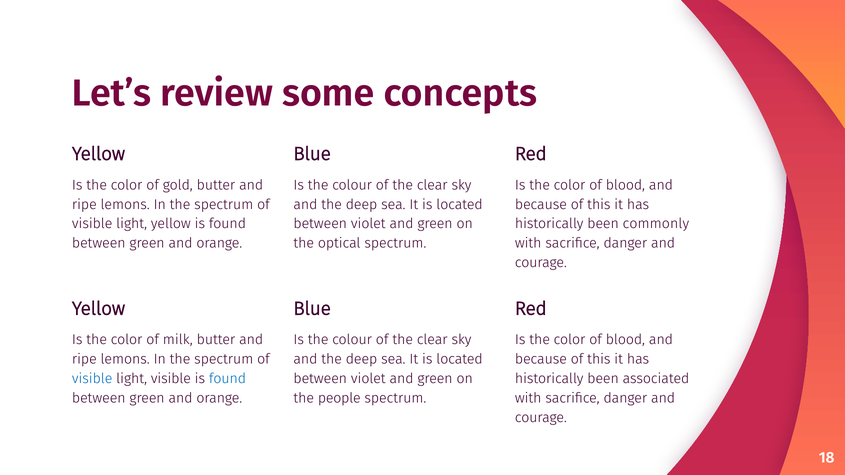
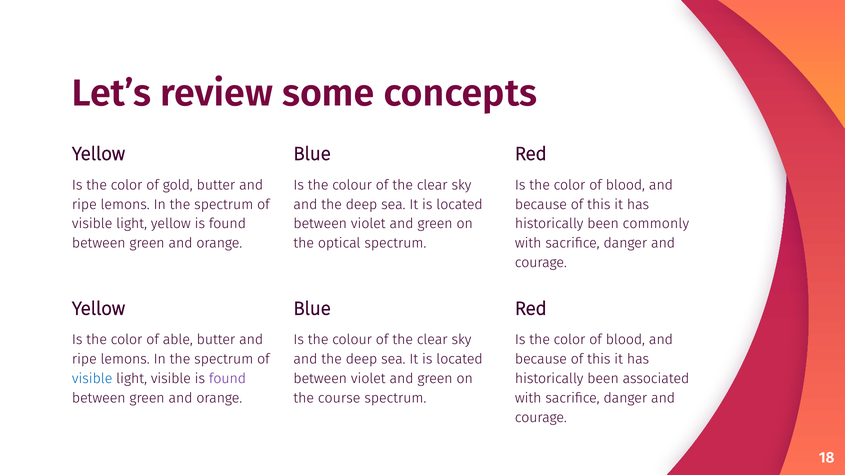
milk: milk -> able
found at (227, 379) colour: blue -> purple
people: people -> course
